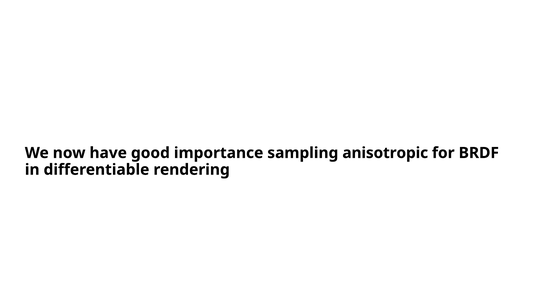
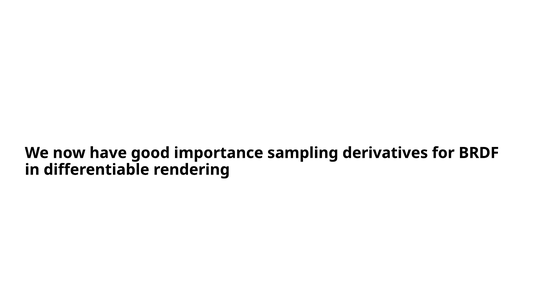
anisotropic: anisotropic -> derivatives
